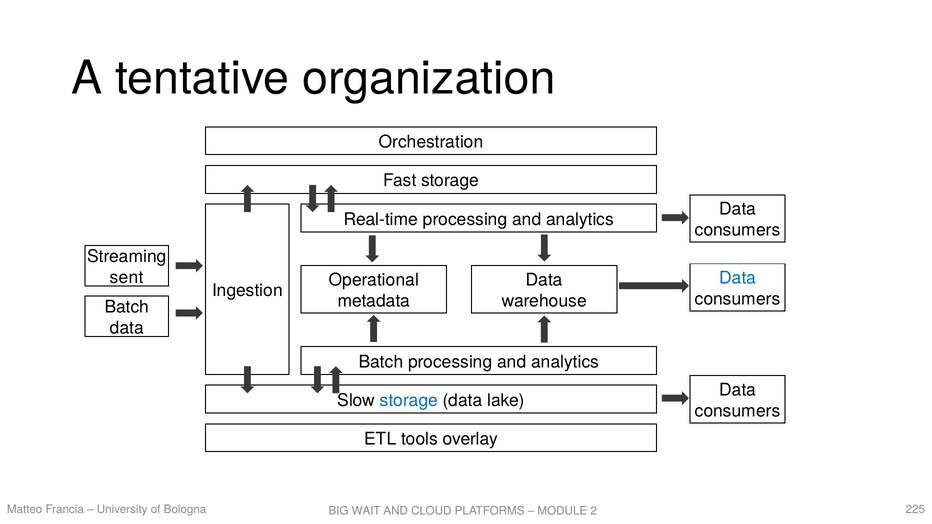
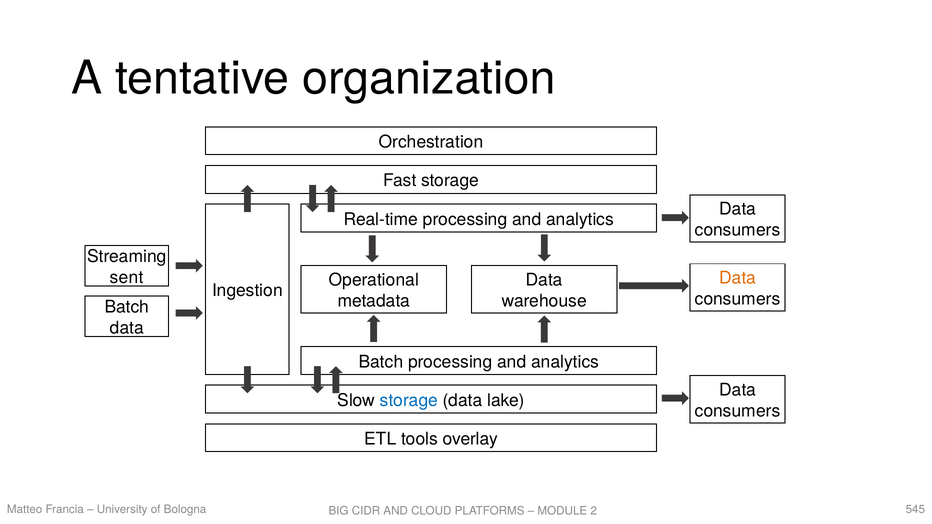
Data at (738, 278) colour: blue -> orange
225: 225 -> 545
WAIT: WAIT -> CIDR
